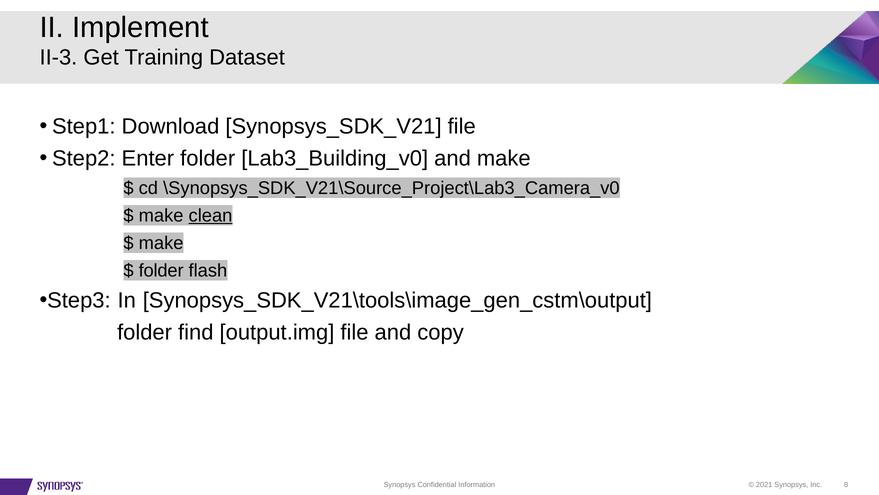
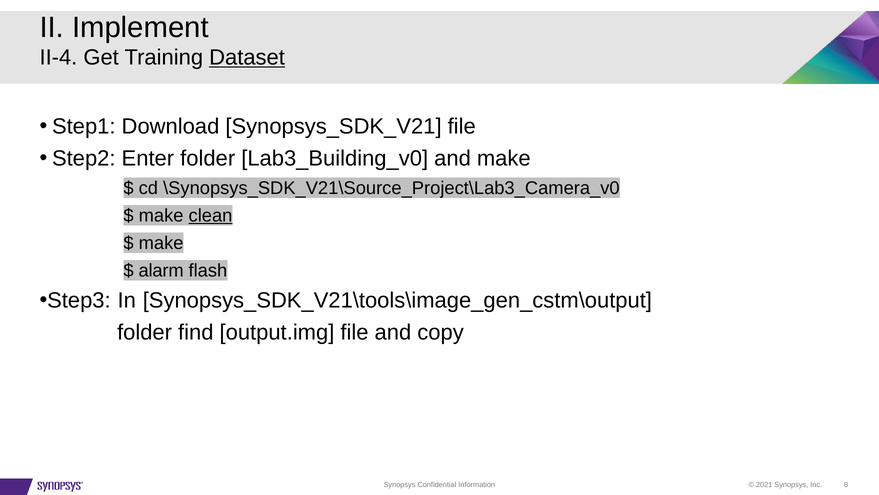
II-3: II-3 -> II-4
Dataset underline: none -> present
folder at (161, 270): folder -> alarm
